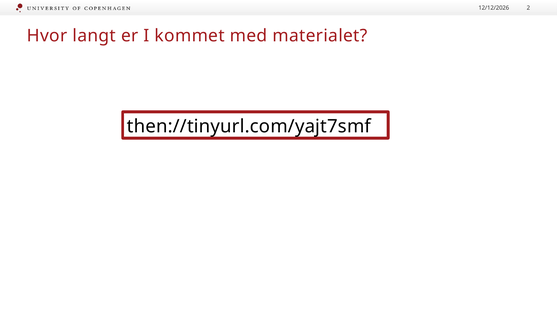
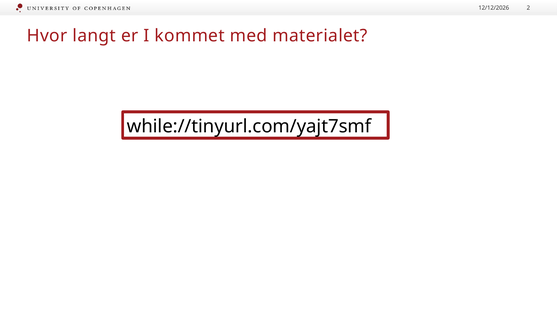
then://tinyurl.com/yajt7smf: then://tinyurl.com/yajt7smf -> while://tinyurl.com/yajt7smf
